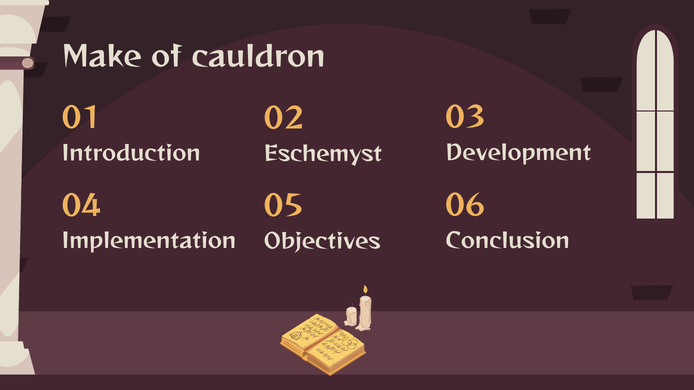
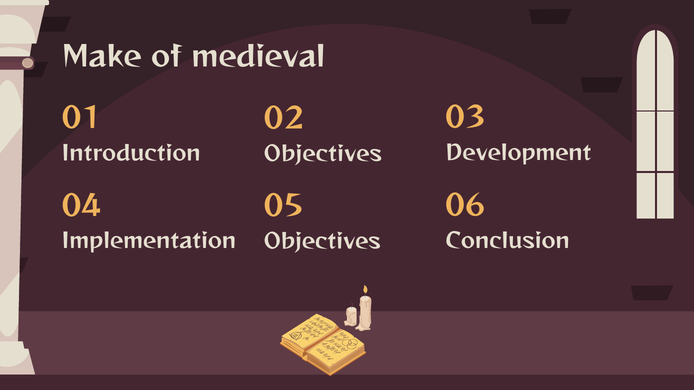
cauldron: cauldron -> medieval
Eschemyst at (323, 154): Eschemyst -> Objectives
